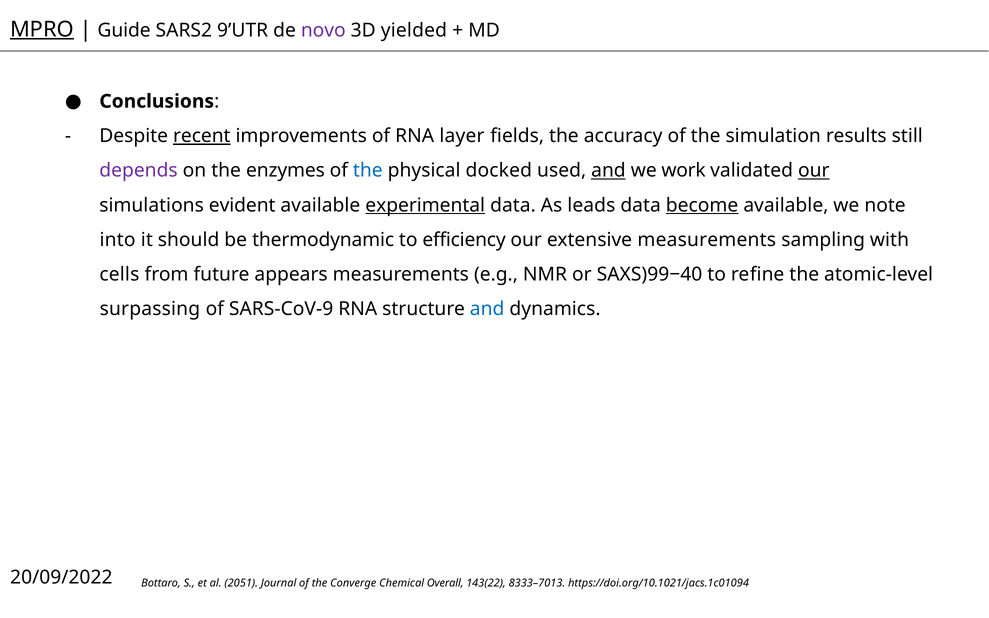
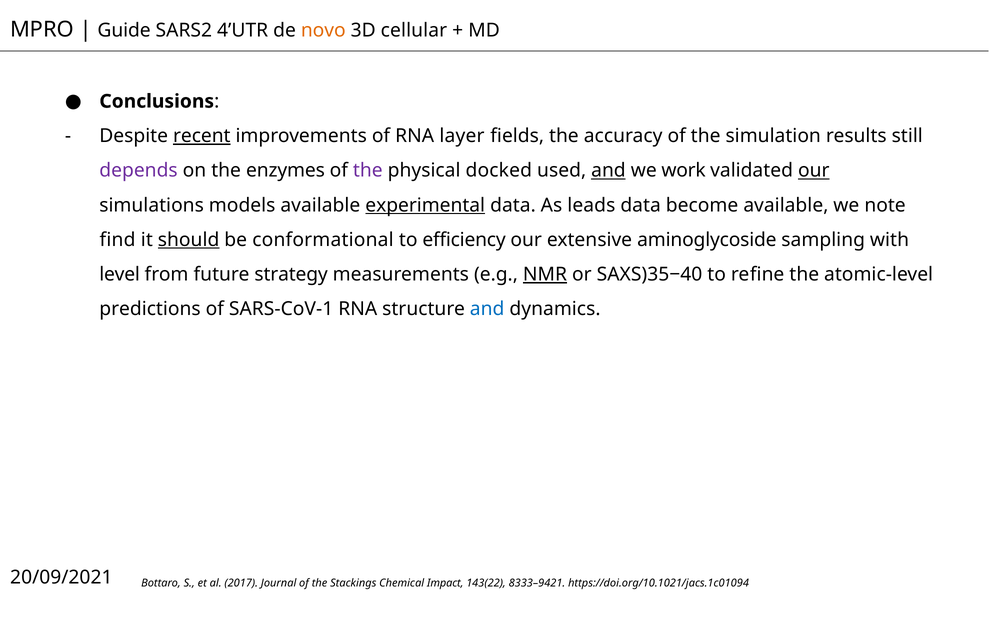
MPRO underline: present -> none
9’UTR: 9’UTR -> 4’UTR
novo colour: purple -> orange
yielded: yielded -> cellular
the at (368, 171) colour: blue -> purple
evident: evident -> models
become underline: present -> none
into: into -> find
should underline: none -> present
thermodynamic: thermodynamic -> conformational
extensive measurements: measurements -> aminoglycoside
cells: cells -> level
appears: appears -> strategy
NMR underline: none -> present
SAXS)99−40: SAXS)99−40 -> SAXS)35−40
surpassing: surpassing -> predictions
SARS-CoV-9: SARS-CoV-9 -> SARS-CoV-1
20/09/2022: 20/09/2022 -> 20/09/2021
2051: 2051 -> 2017
Converge: Converge -> Stackings
Overall: Overall -> Impact
8333–7013: 8333–7013 -> 8333–9421
